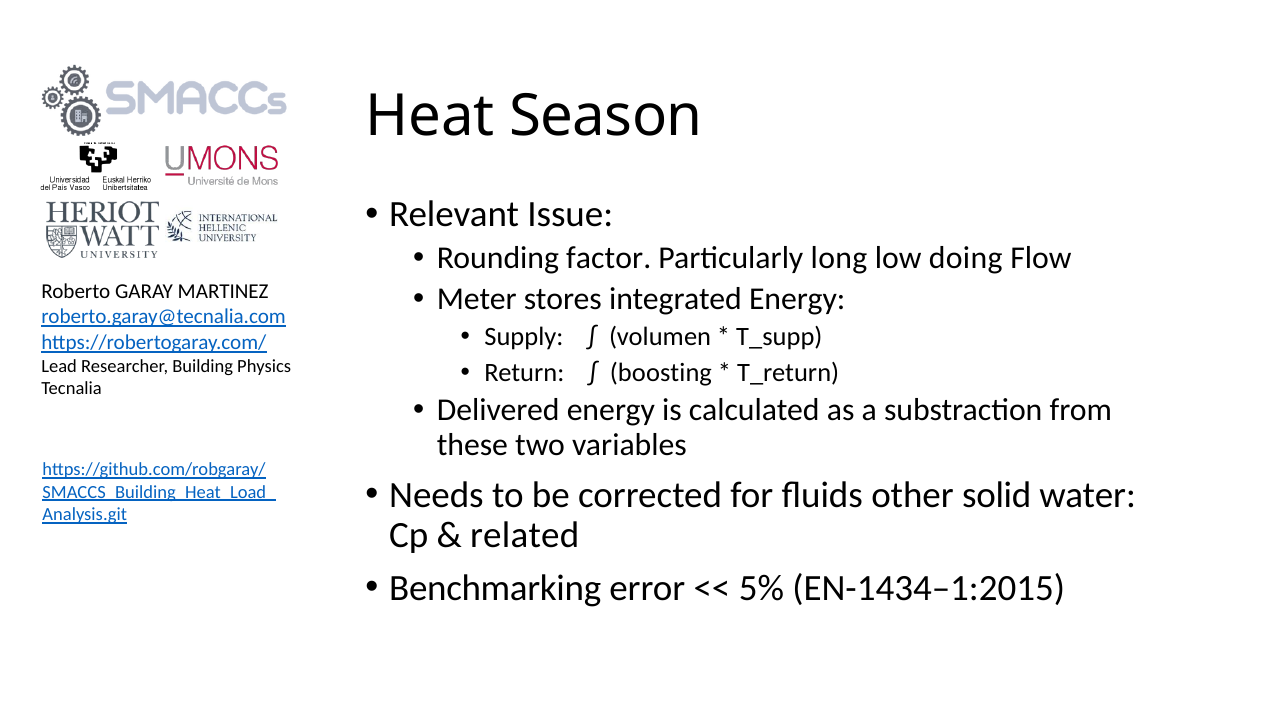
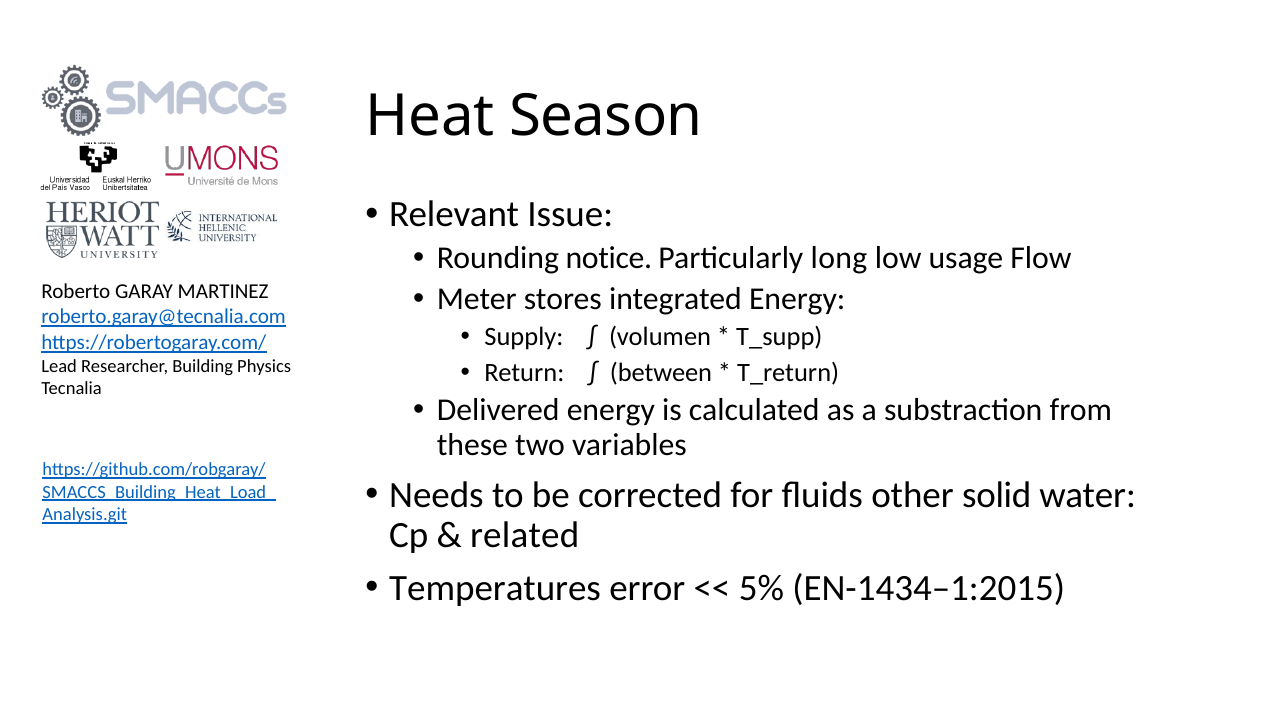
factor: factor -> notice
doing: doing -> usage
boosting: boosting -> between
Benchmarking: Benchmarking -> Temperatures
